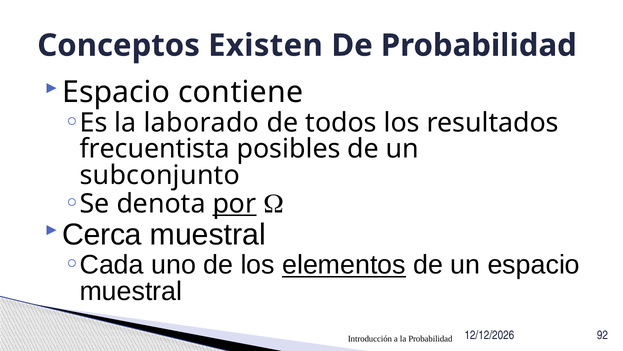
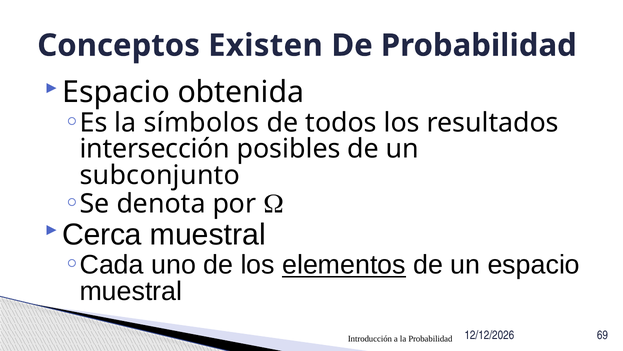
contiene: contiene -> obtenida
laborado: laborado -> símbolos
frecuentista: frecuentista -> intersección
por underline: present -> none
92: 92 -> 69
